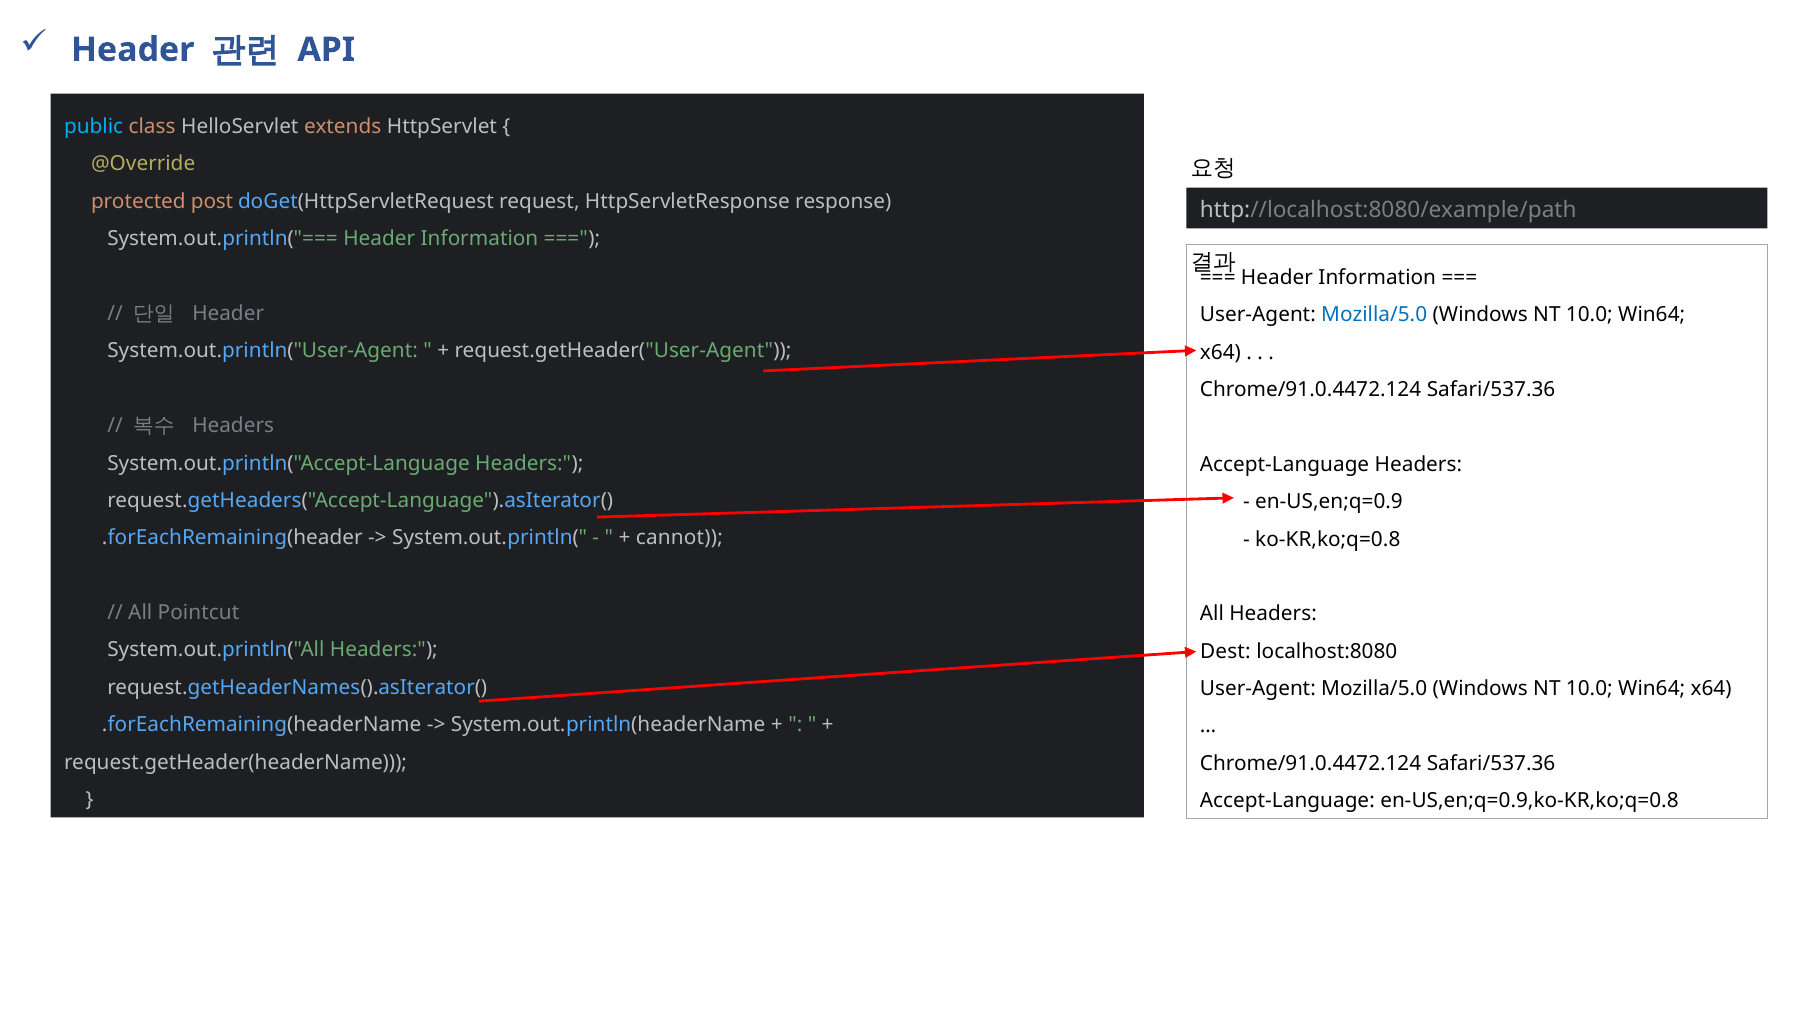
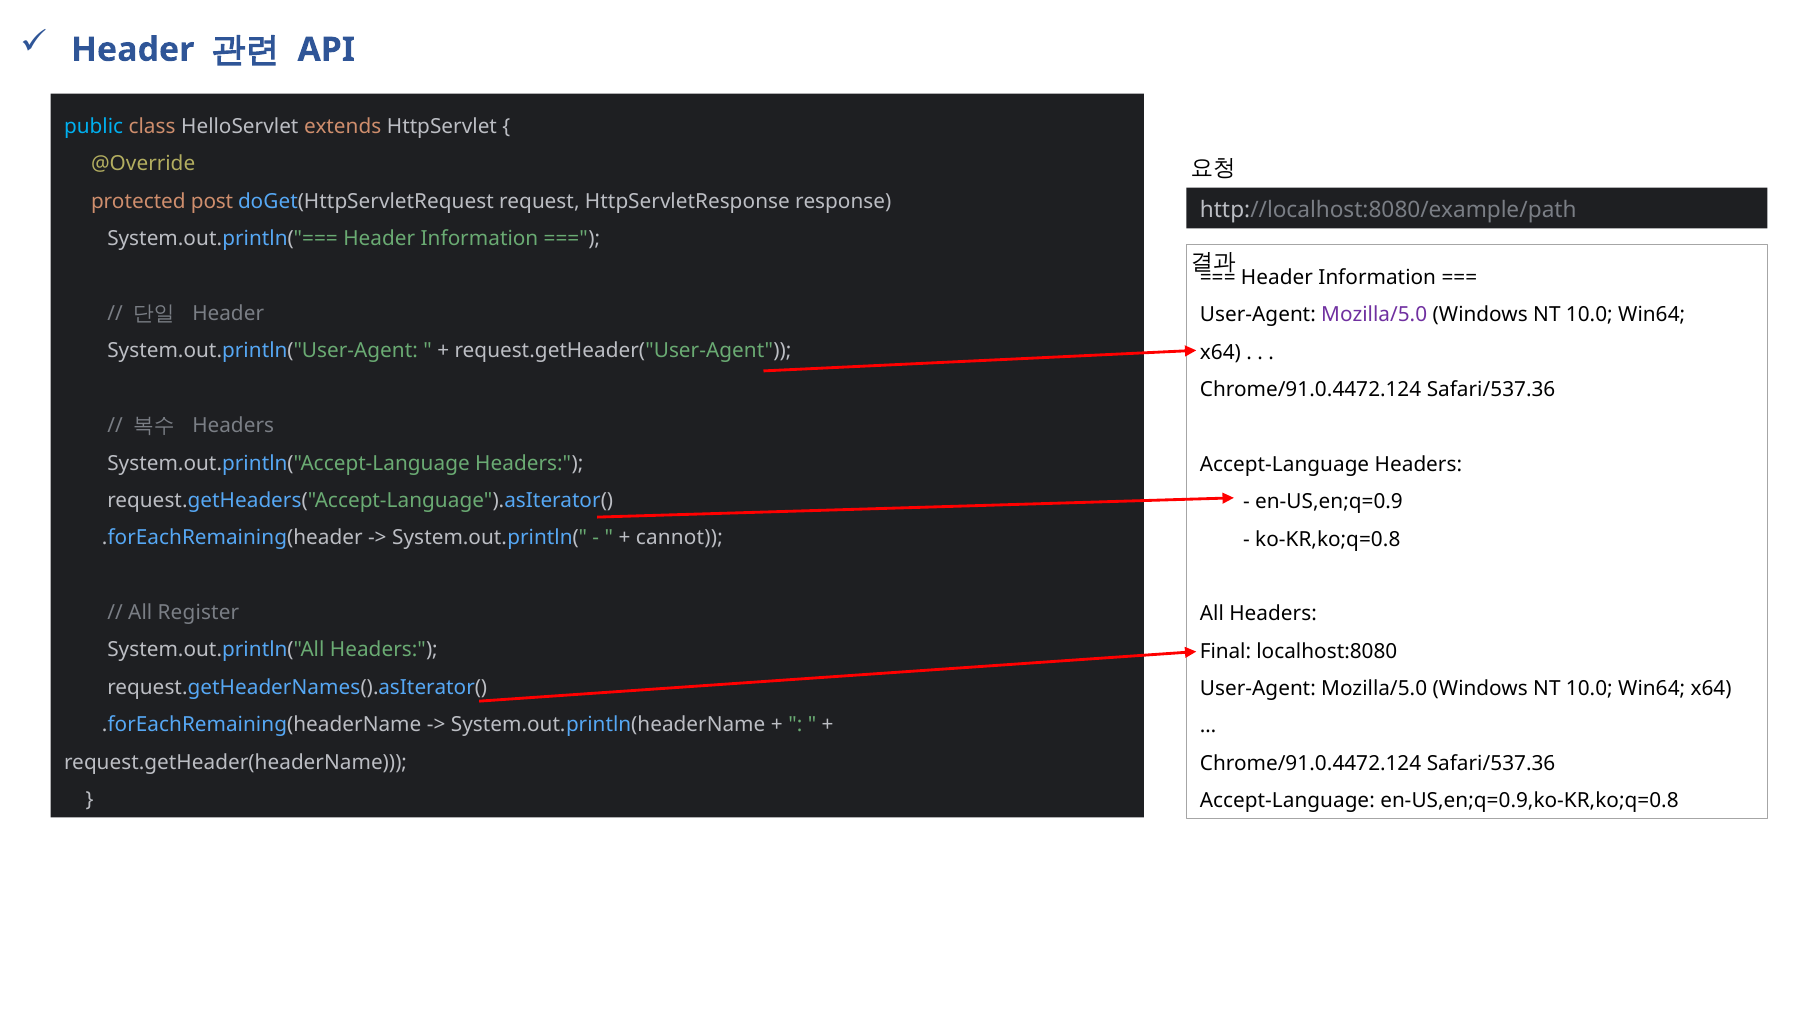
Mozilla/5.0 at (1374, 315) colour: blue -> purple
Pointcut: Pointcut -> Register
Dest: Dest -> Final
